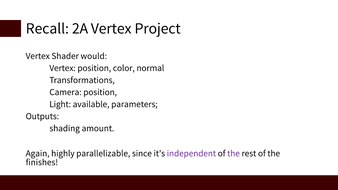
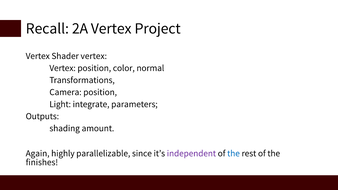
Shader would: would -> vertex
available: available -> integrate
the at (234, 153) colour: purple -> blue
